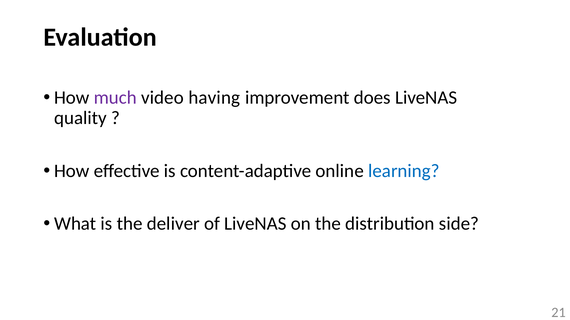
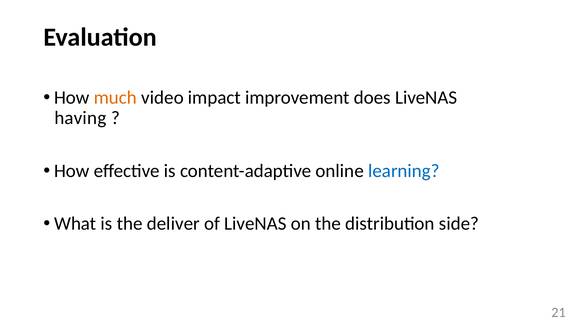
much colour: purple -> orange
having: having -> impact
quality: quality -> having
